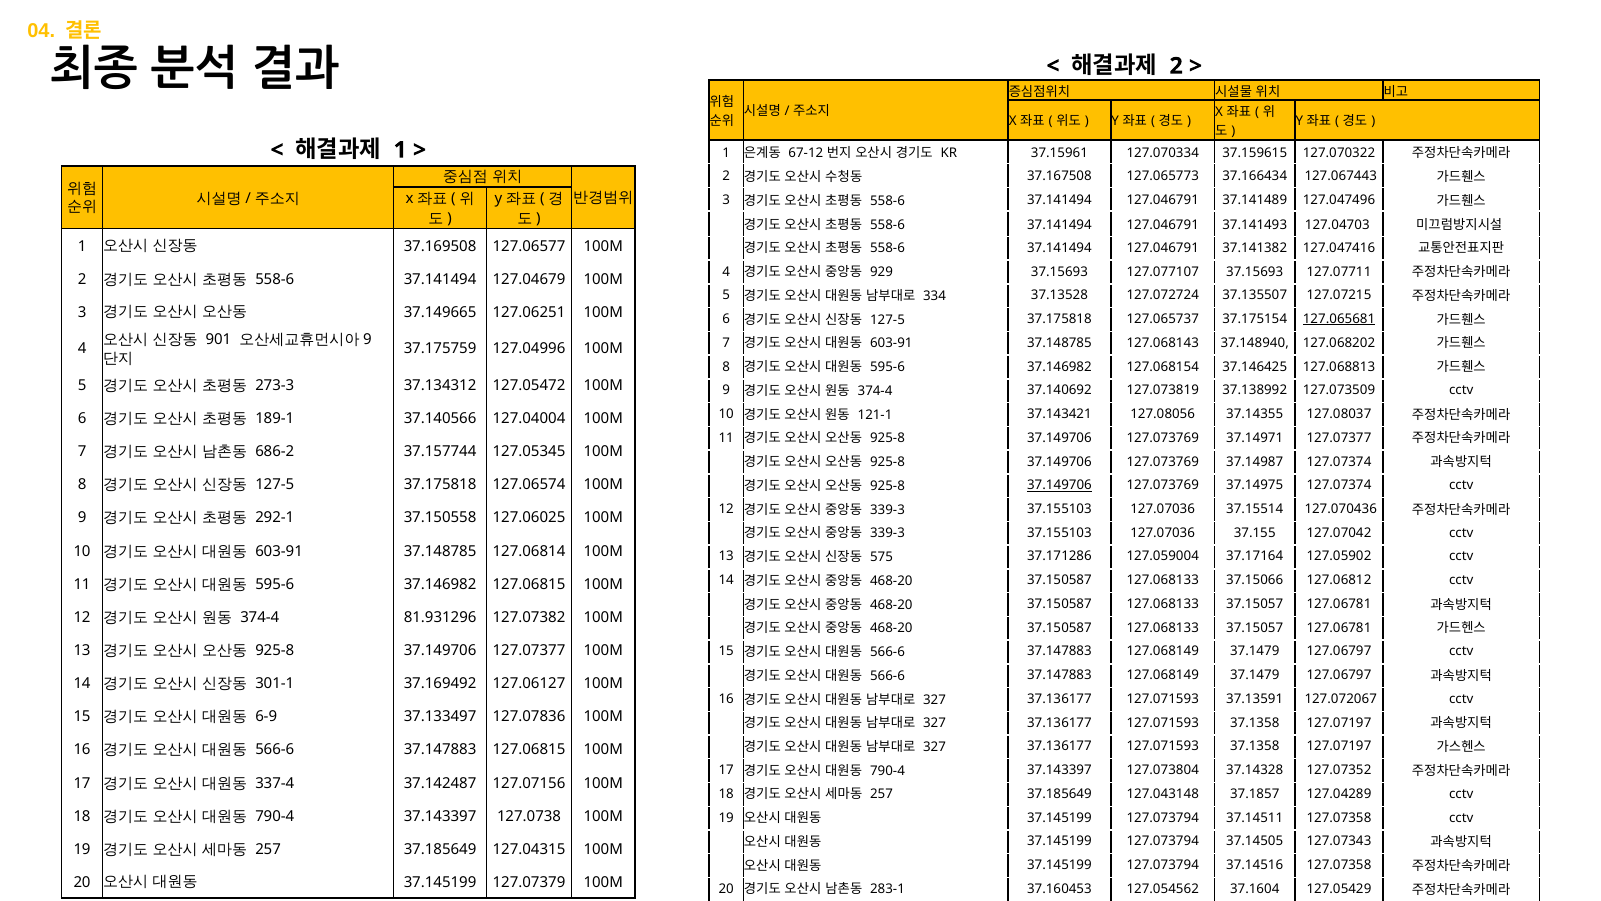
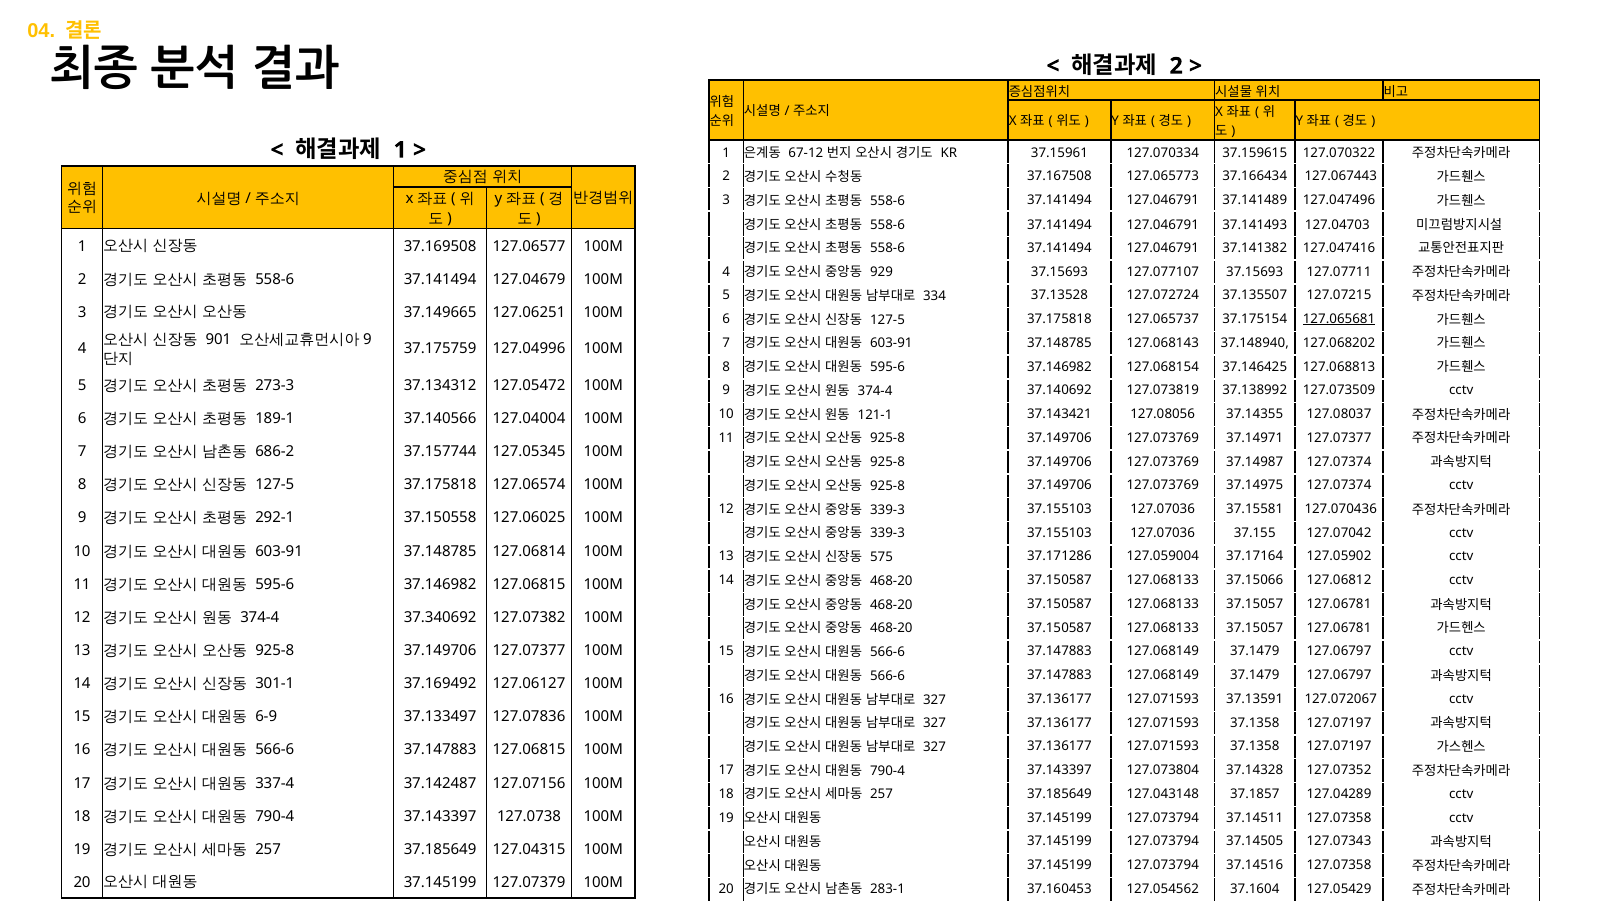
37.149706 at (1059, 485) underline: present -> none
37.15514: 37.15514 -> 37.15581
81.931296: 81.931296 -> 37.340692
